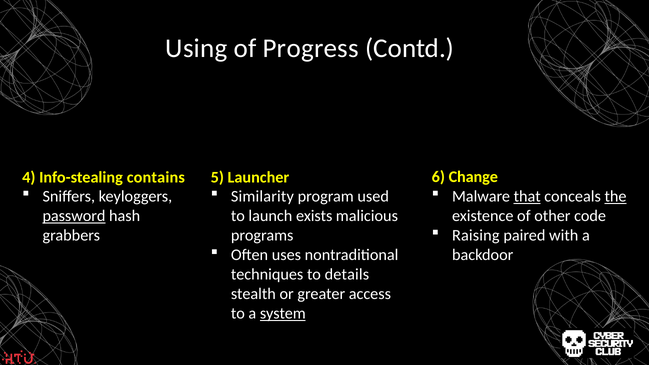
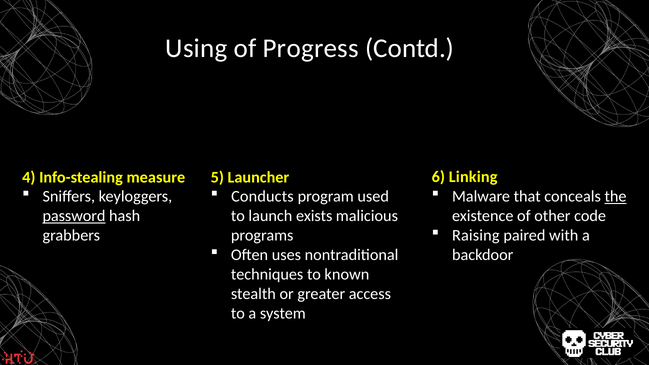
Change: Change -> Linking
contains: contains -> measure
that underline: present -> none
Similarity: Similarity -> Conducts
details: details -> known
system underline: present -> none
